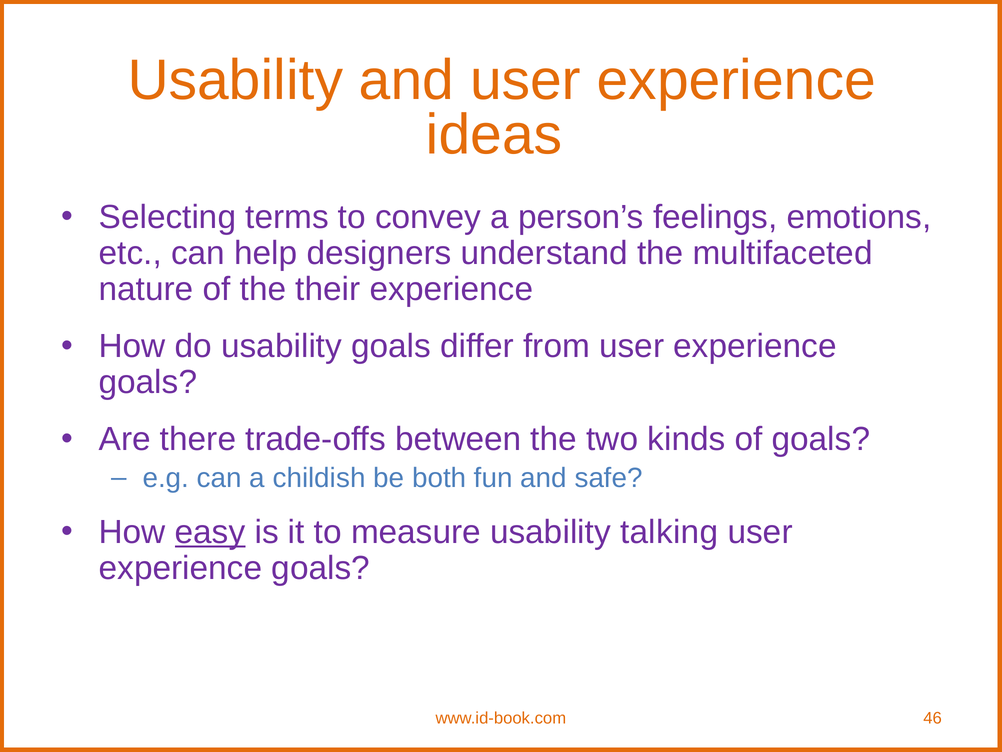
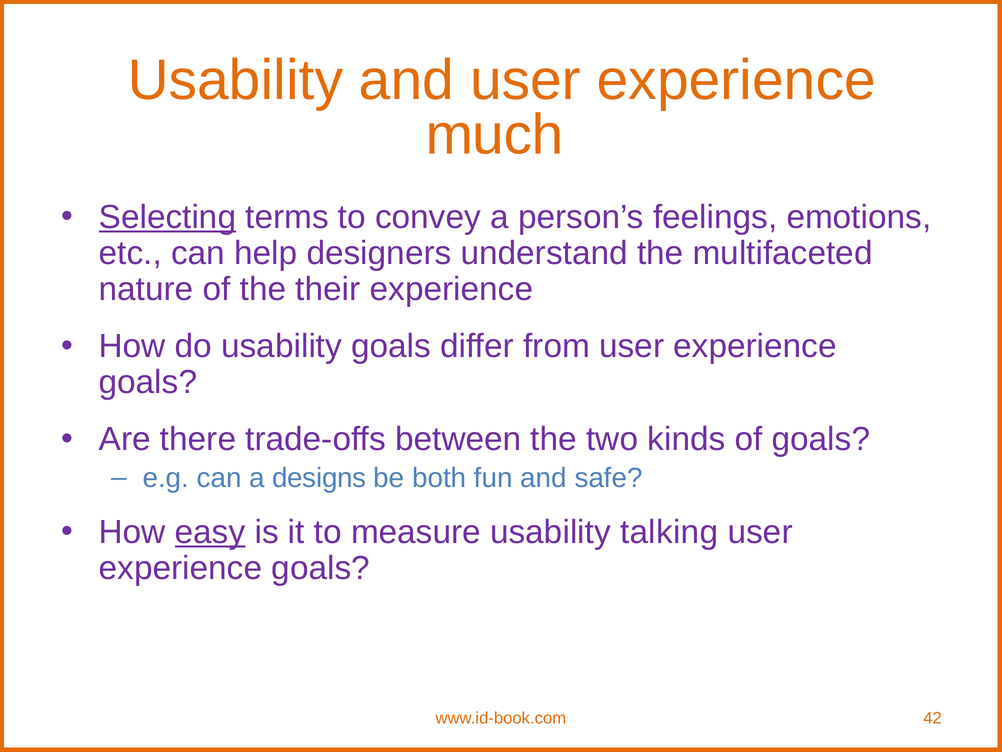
ideas: ideas -> much
Selecting underline: none -> present
childish: childish -> designs
46: 46 -> 42
